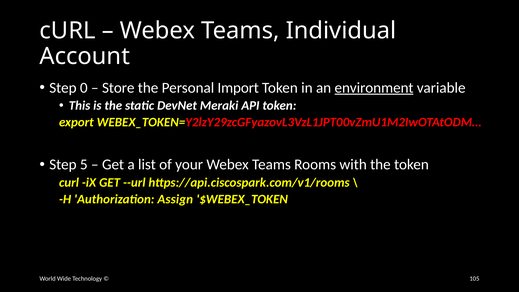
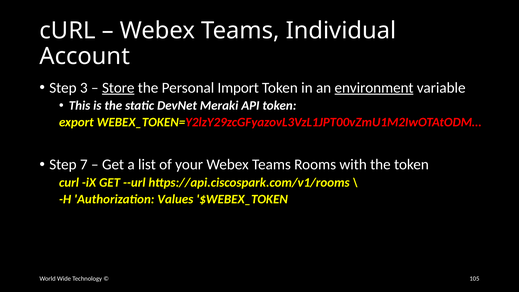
0: 0 -> 3
Store underline: none -> present
5: 5 -> 7
Assign: Assign -> Values
